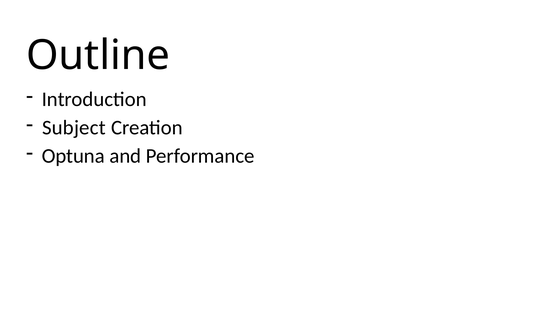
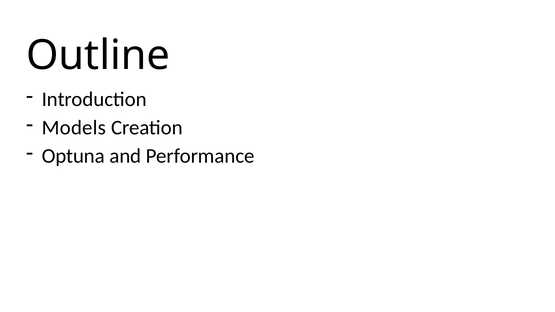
Subject: Subject -> Models
